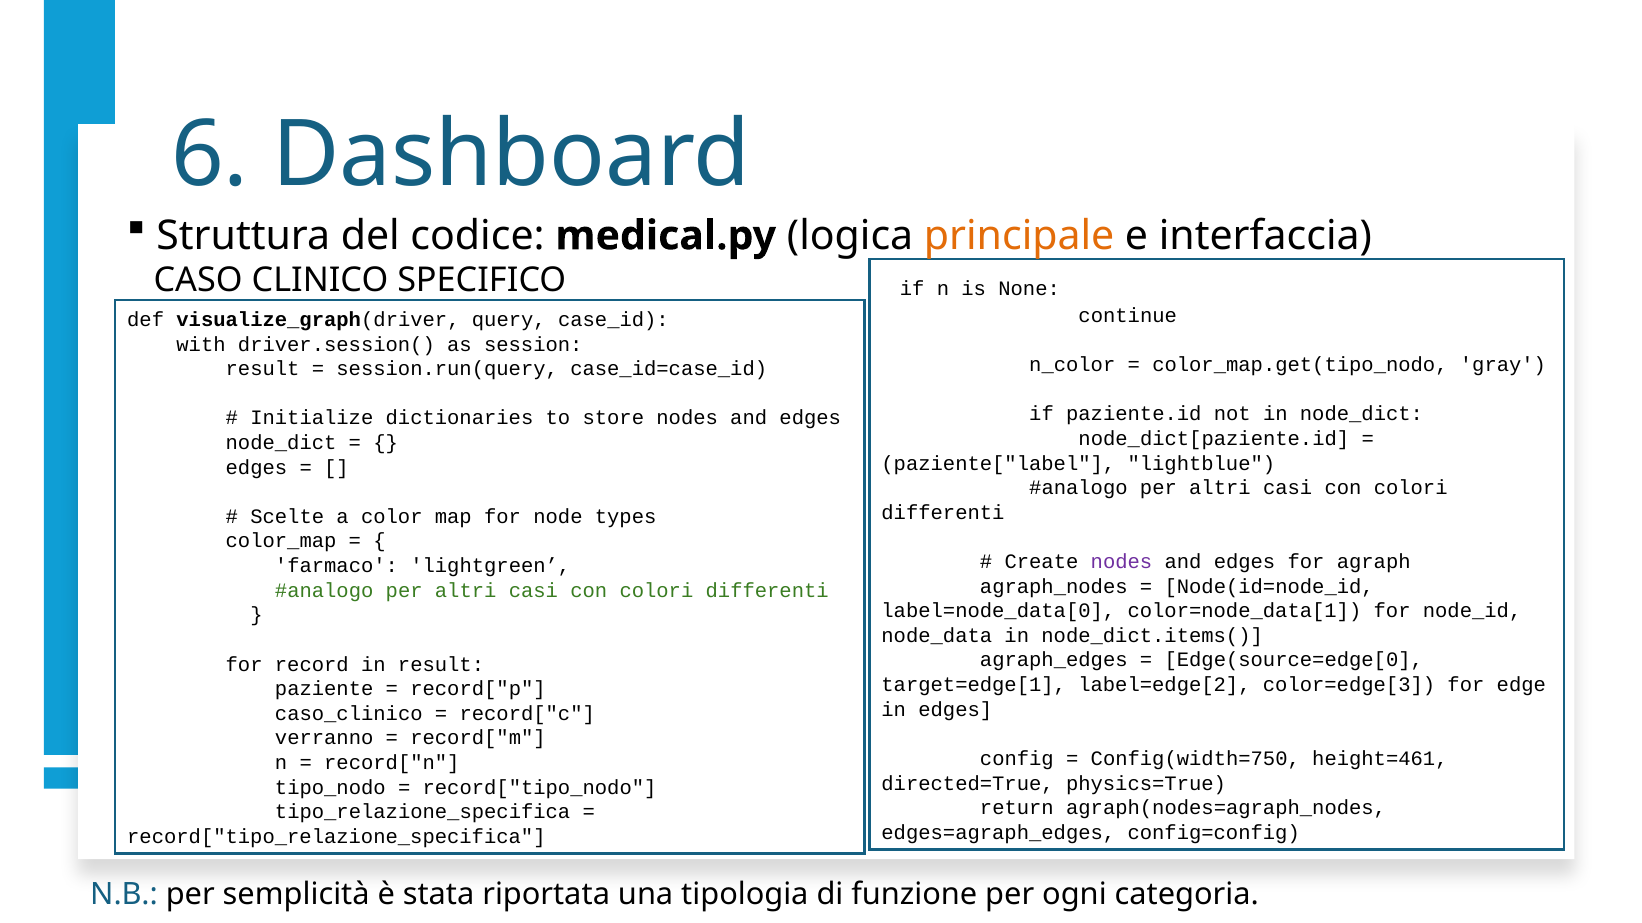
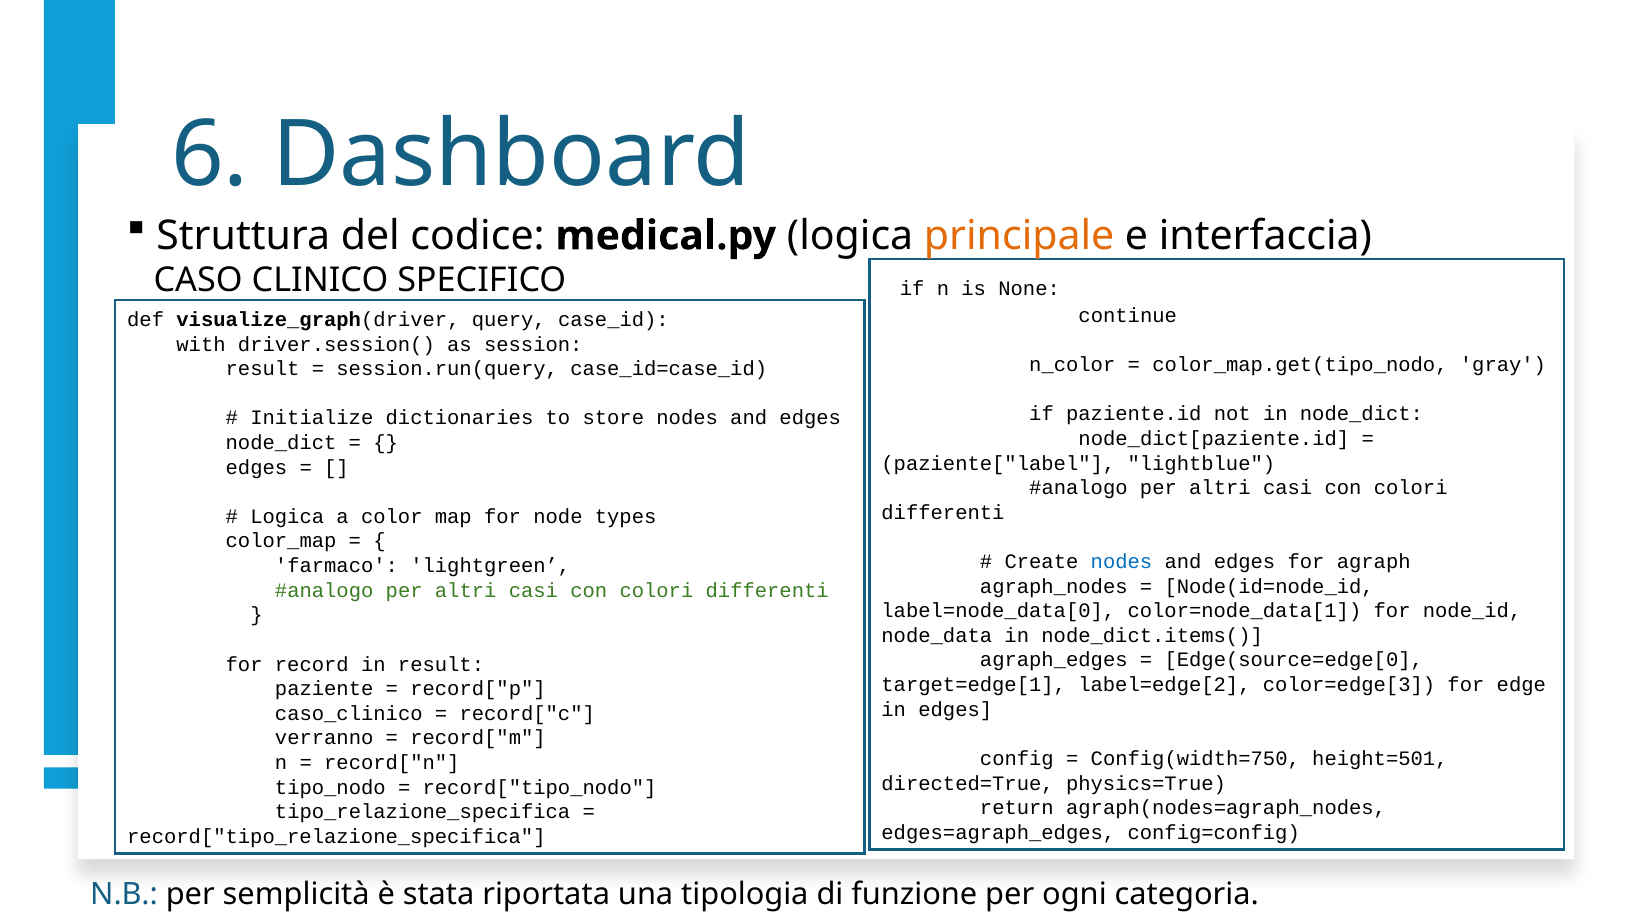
Scelte at (287, 517): Scelte -> Logica
nodes at (1121, 562) colour: purple -> blue
height=461: height=461 -> height=501
